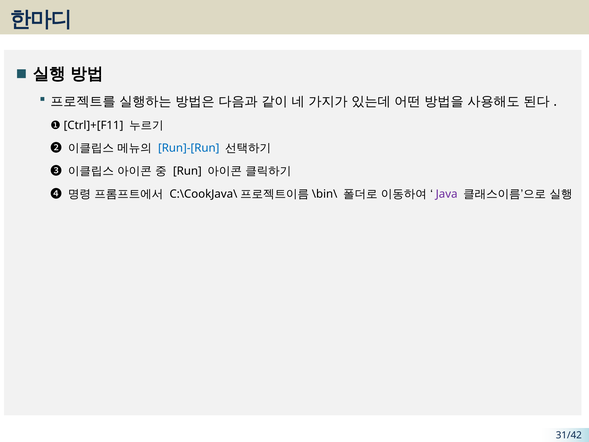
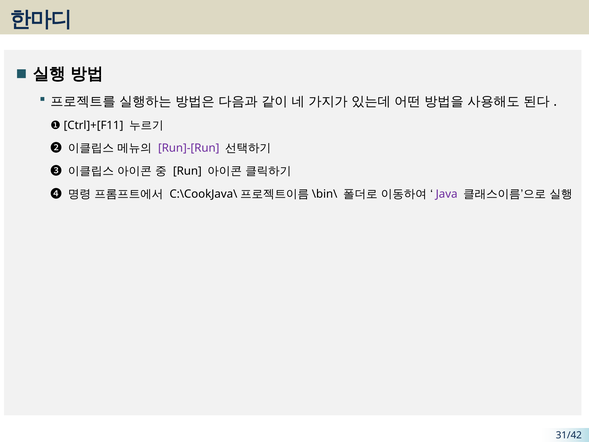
Run]-[Run colour: blue -> purple
